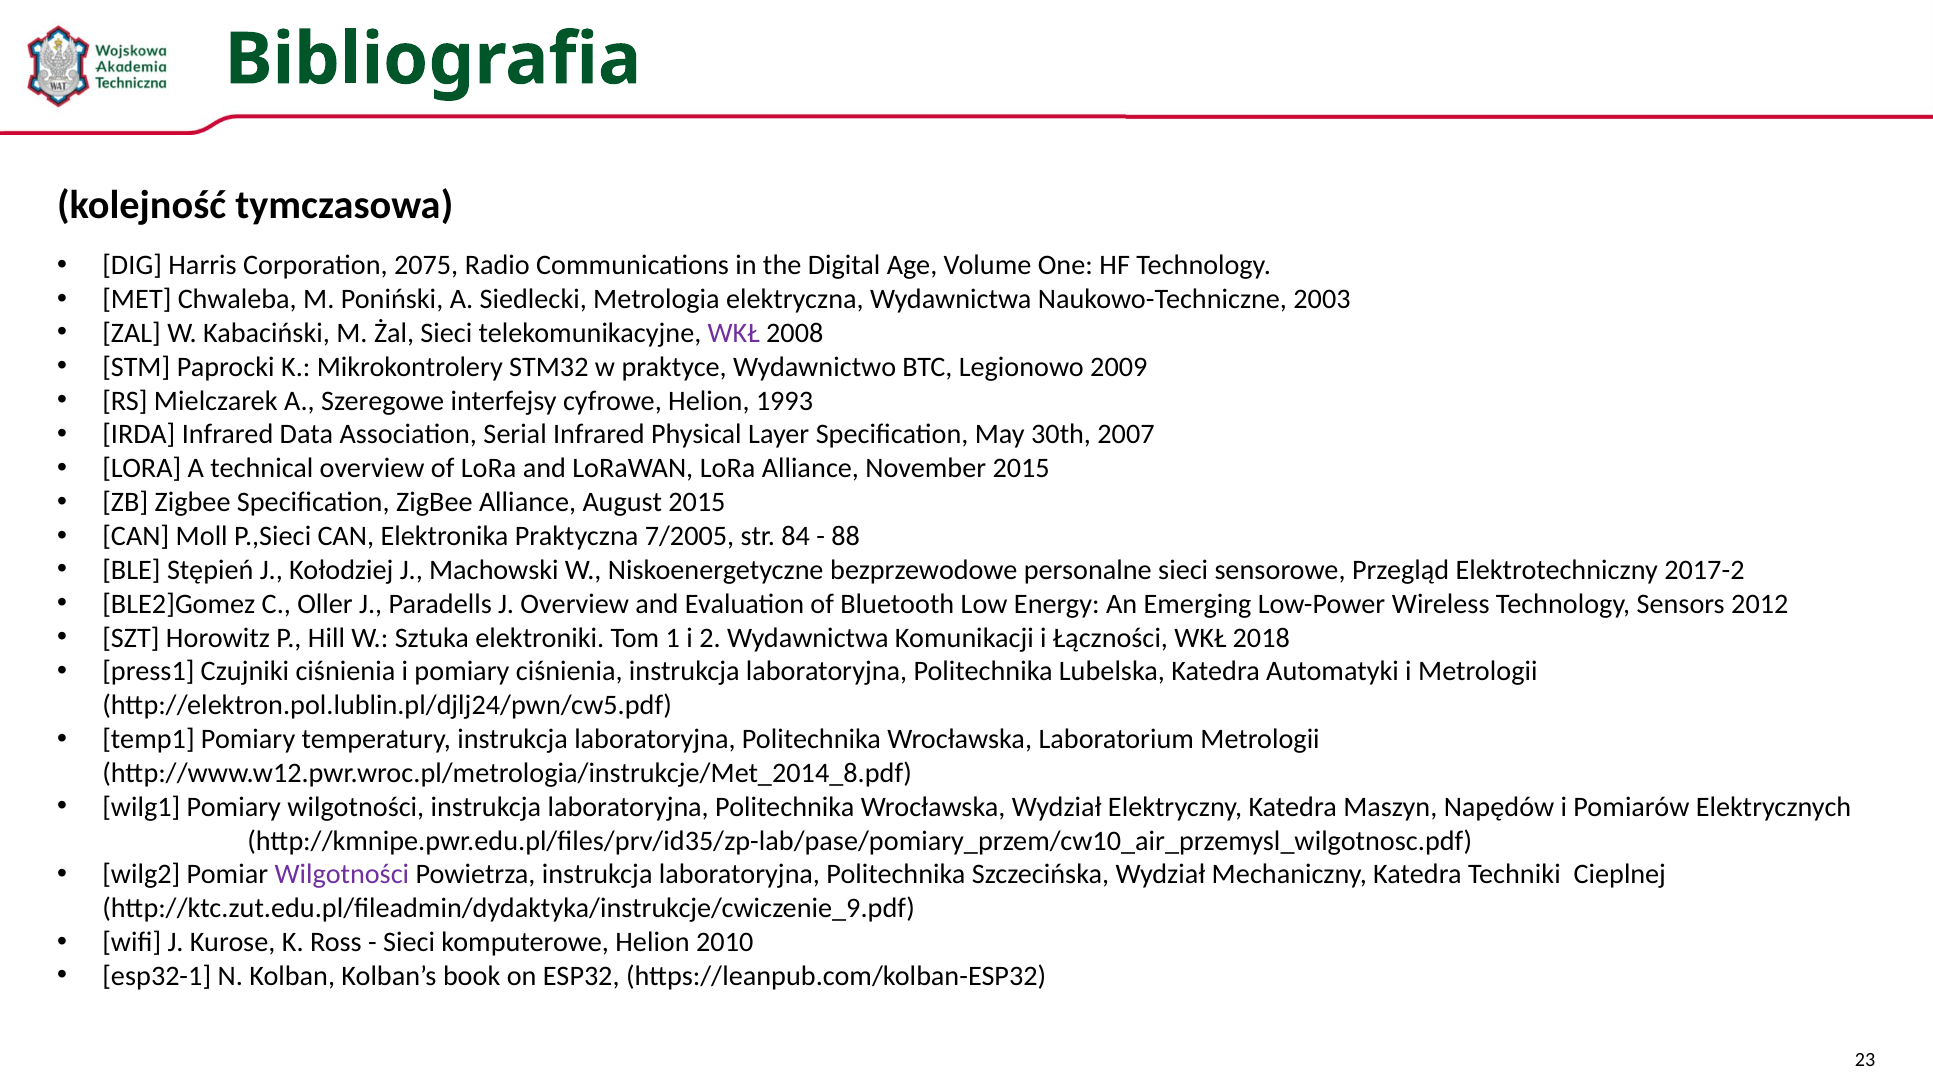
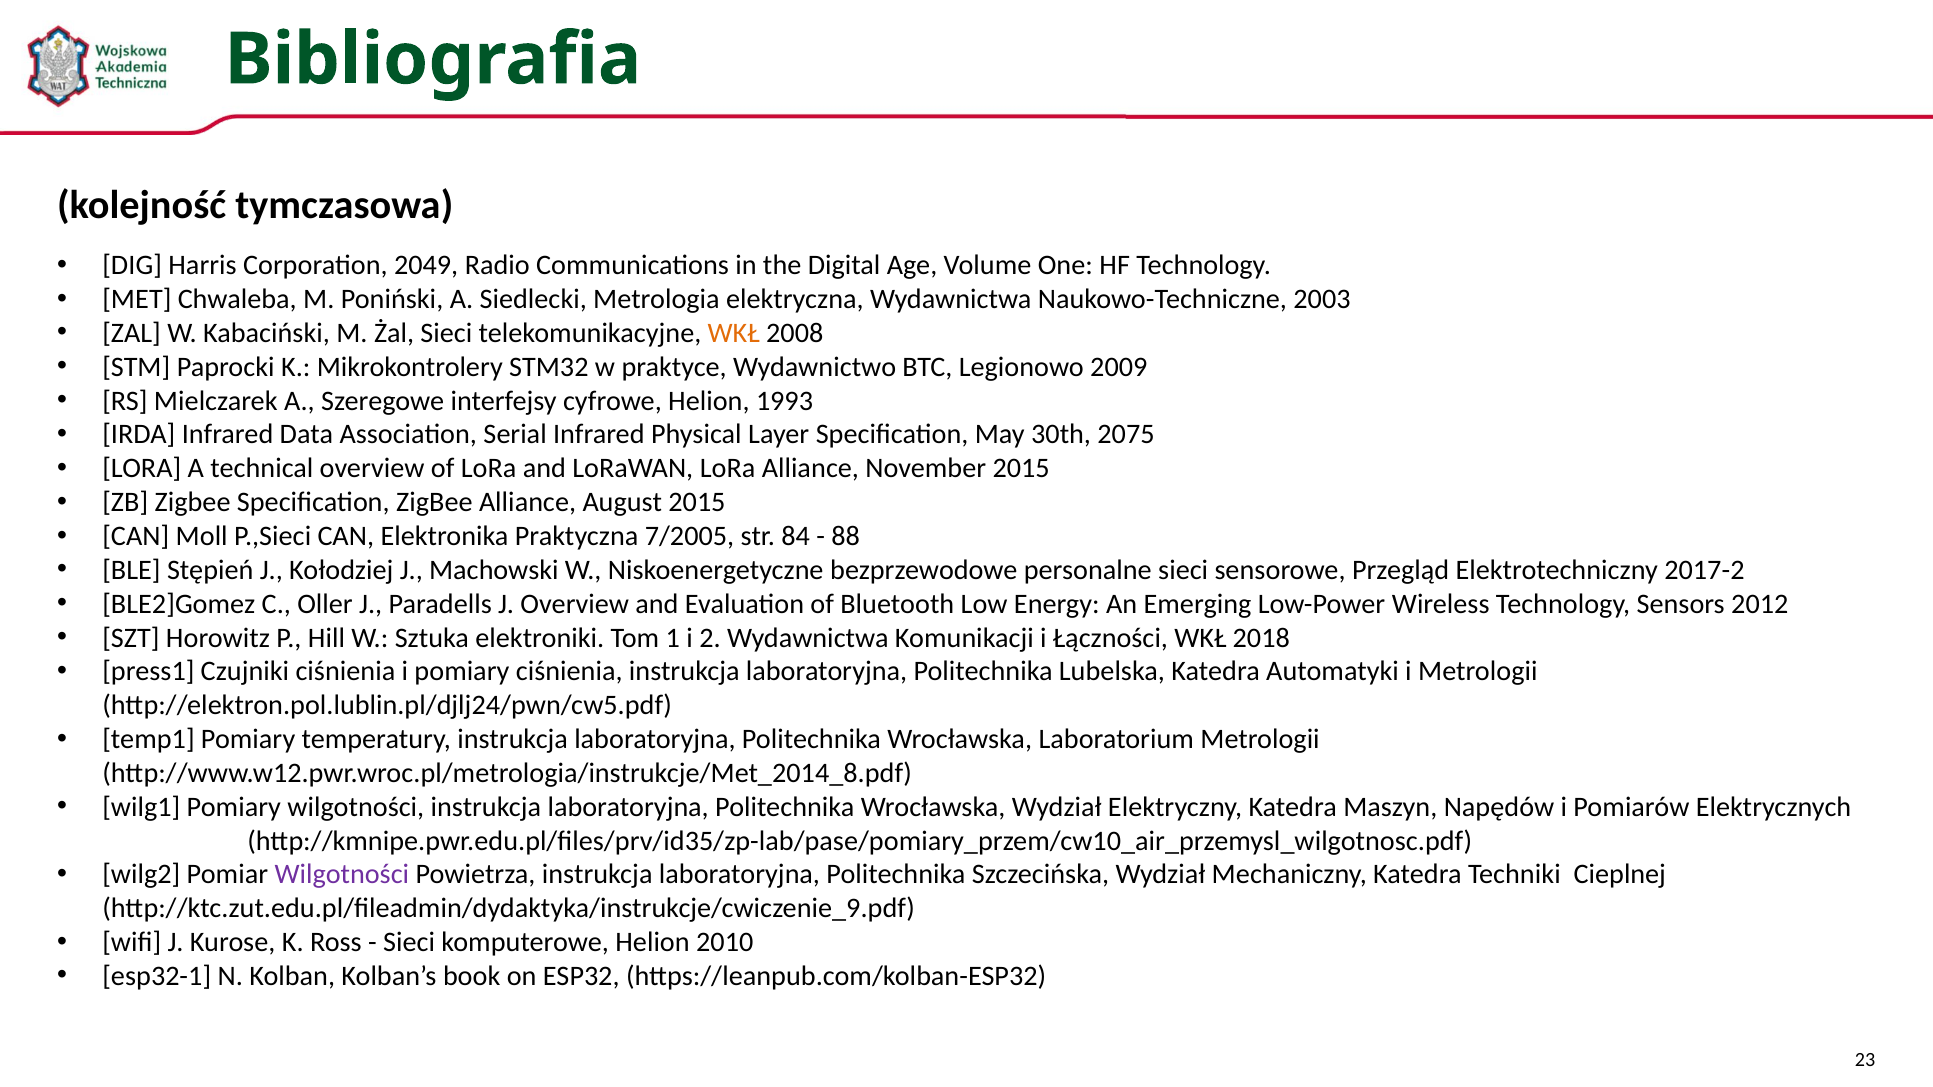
2075: 2075 -> 2049
WKŁ at (734, 333) colour: purple -> orange
2007: 2007 -> 2075
